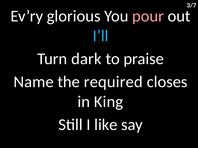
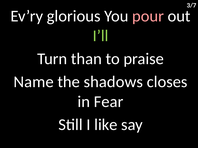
I’ll colour: light blue -> light green
dark: dark -> than
required: required -> shadows
King: King -> Fear
